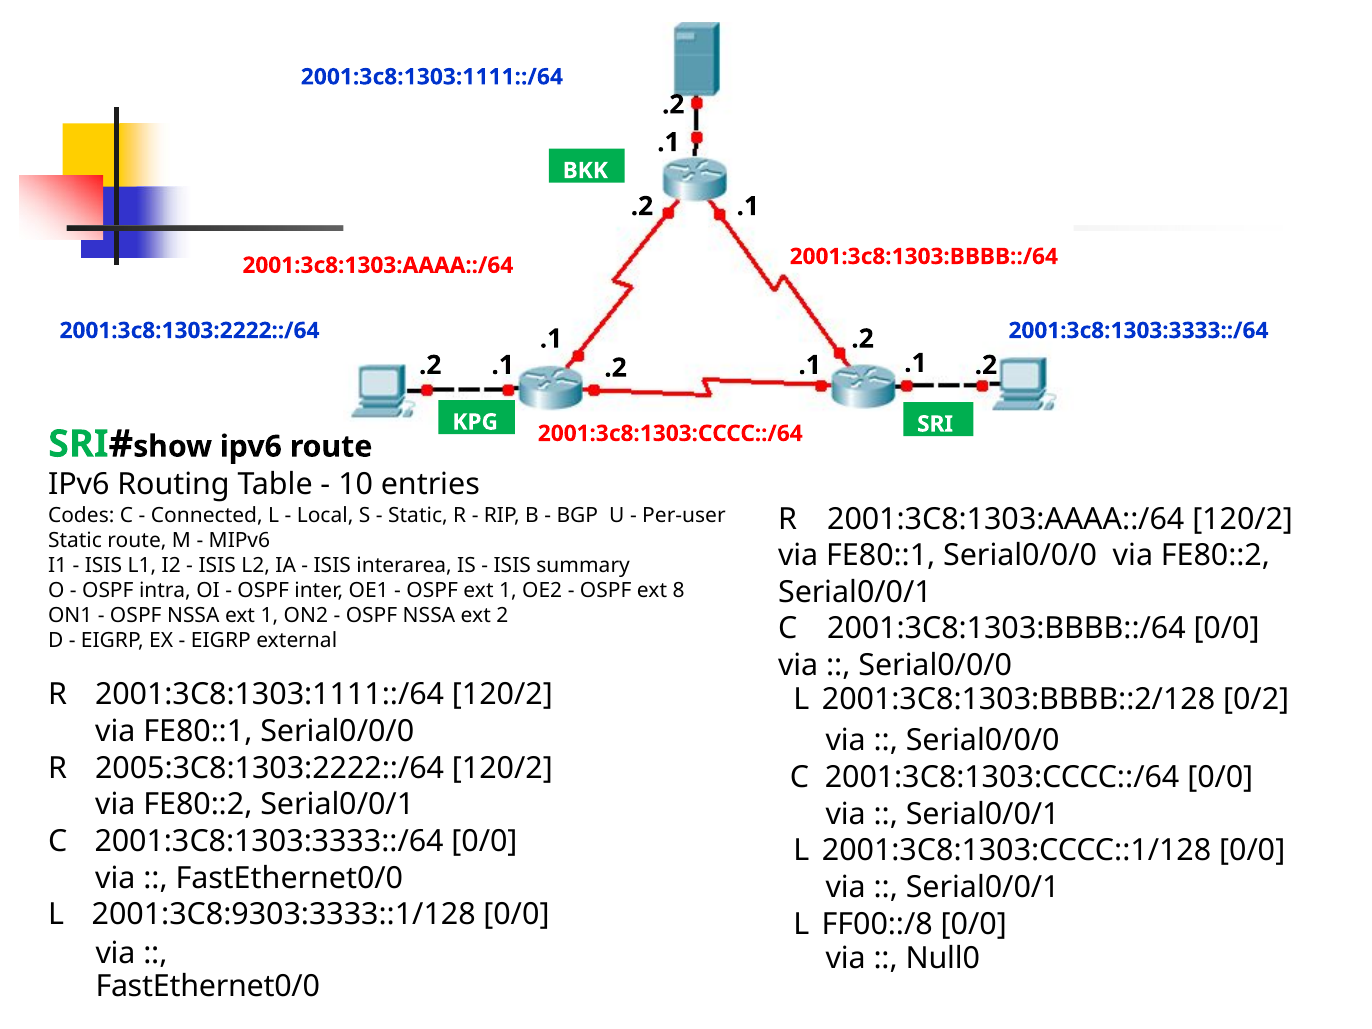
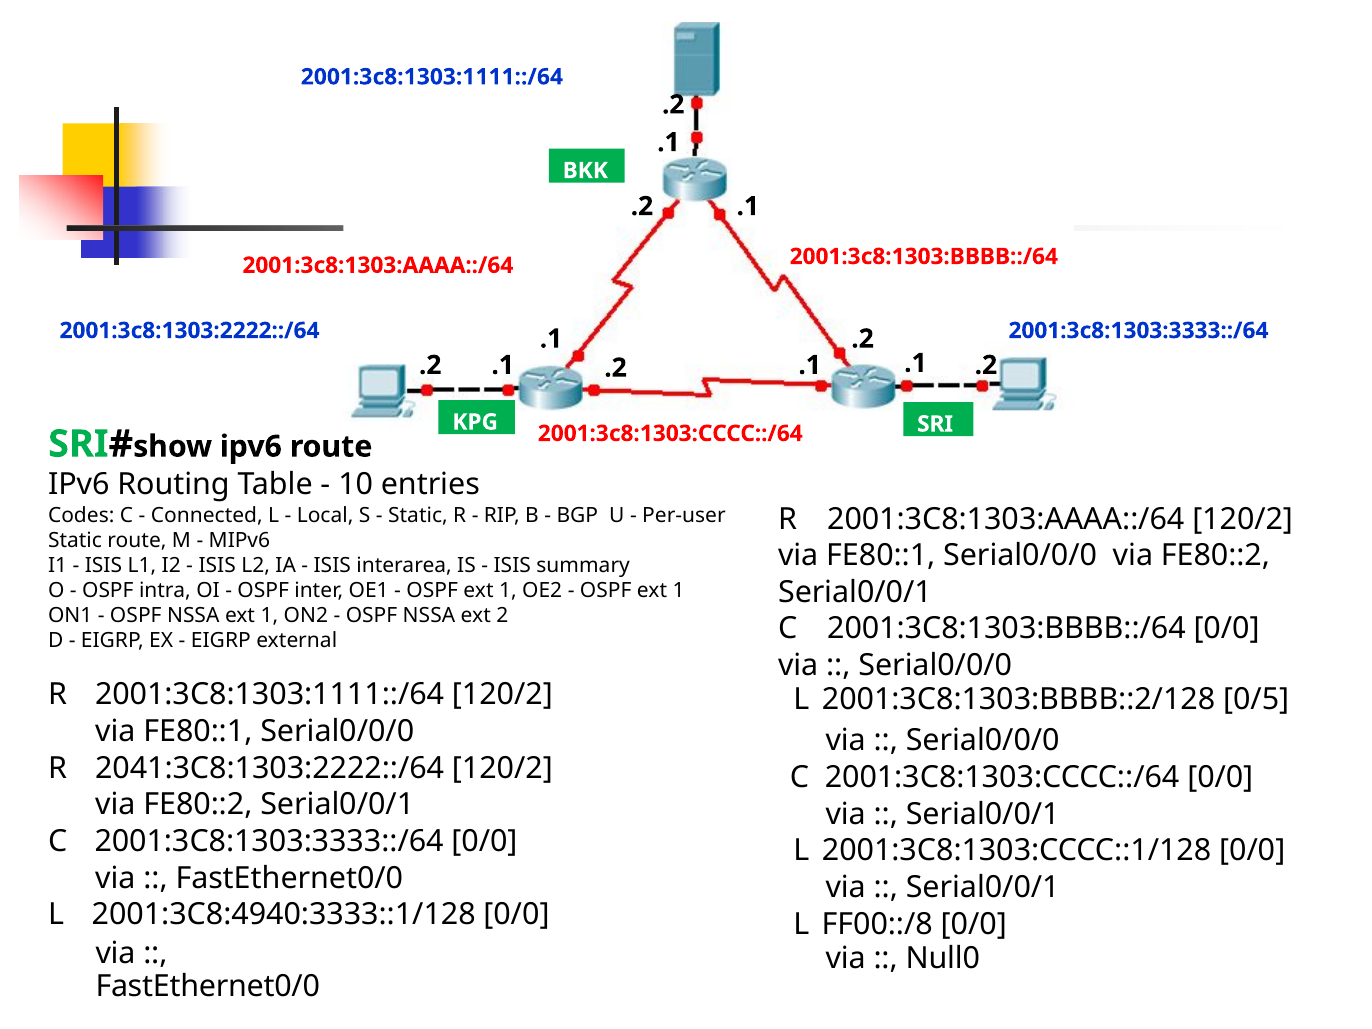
8 at (679, 590): 8 -> 1
0/2: 0/2 -> 0/5
2005:3C8:1303:2222::/64: 2005:3C8:1303:2222::/64 -> 2041:3C8:1303:2222::/64
2001:3C8:9303:3333::1/128: 2001:3C8:9303:3333::1/128 -> 2001:3C8:4940:3333::1/128
